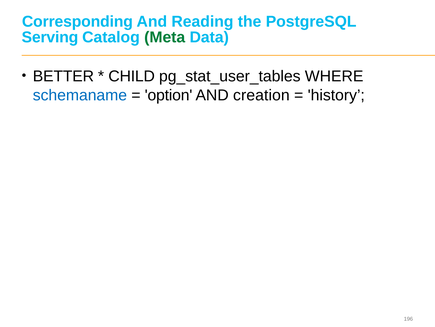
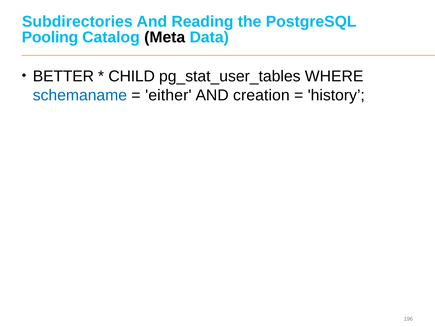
Corresponding: Corresponding -> Subdirectories
Serving: Serving -> Pooling
Meta colour: green -> black
option: option -> either
